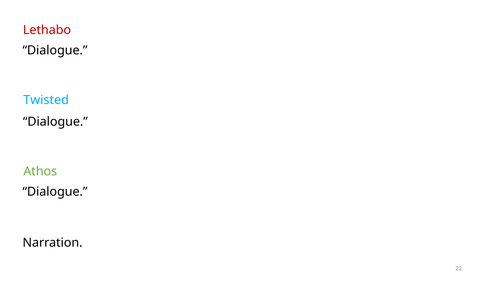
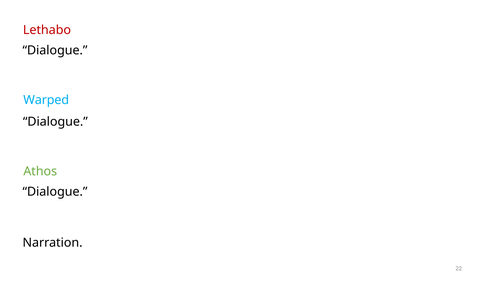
Twisted: Twisted -> Warped
